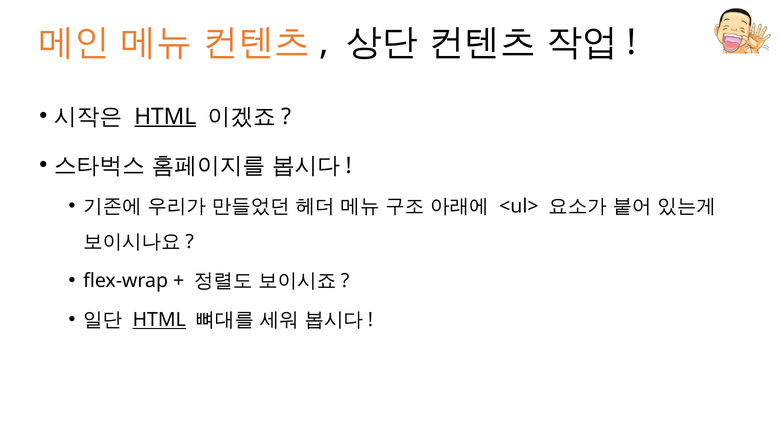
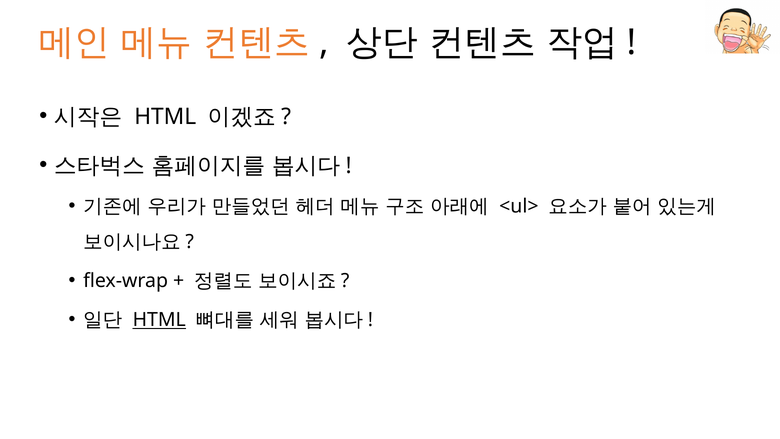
HTML at (165, 117) underline: present -> none
